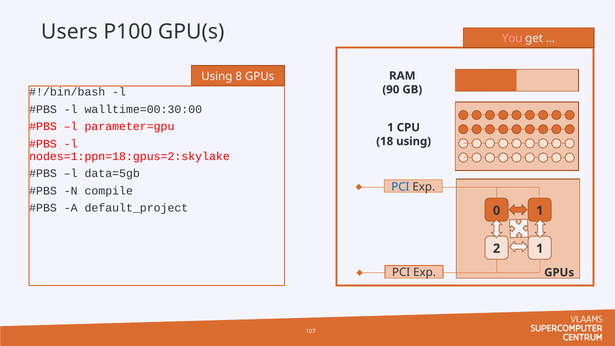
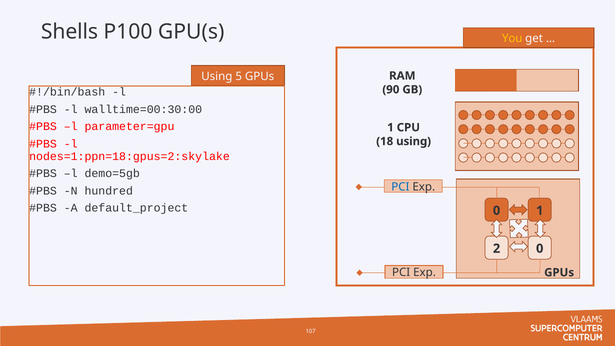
Users: Users -> Shells
You colour: pink -> yellow
8: 8 -> 5
data=5gb: data=5gb -> demo=5gb
compile: compile -> hundred
2 1: 1 -> 0
